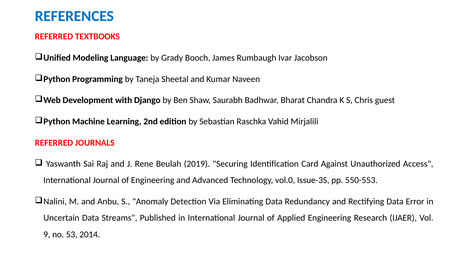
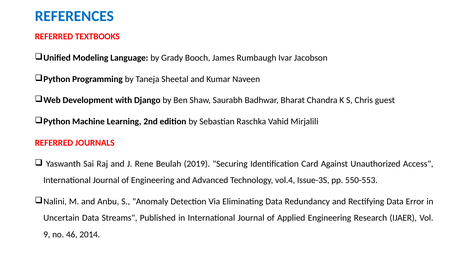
vol.0: vol.0 -> vol.4
53: 53 -> 46
